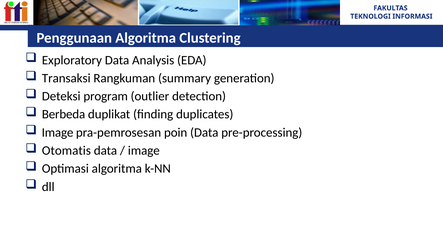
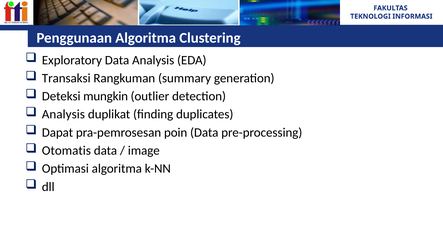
program: program -> mungkin
Berbeda at (64, 114): Berbeda -> Analysis
Image at (58, 133): Image -> Dapat
